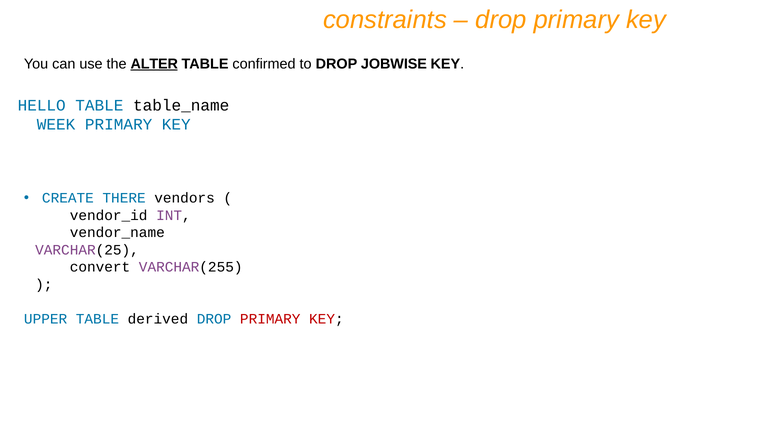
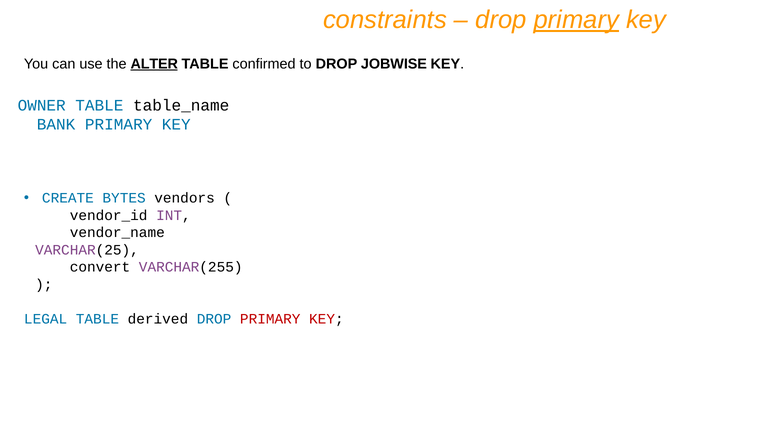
primary at (576, 20) underline: none -> present
HELLO: HELLO -> OWNER
WEEK: WEEK -> BANK
THERE: THERE -> BYTES
UPPER: UPPER -> LEGAL
